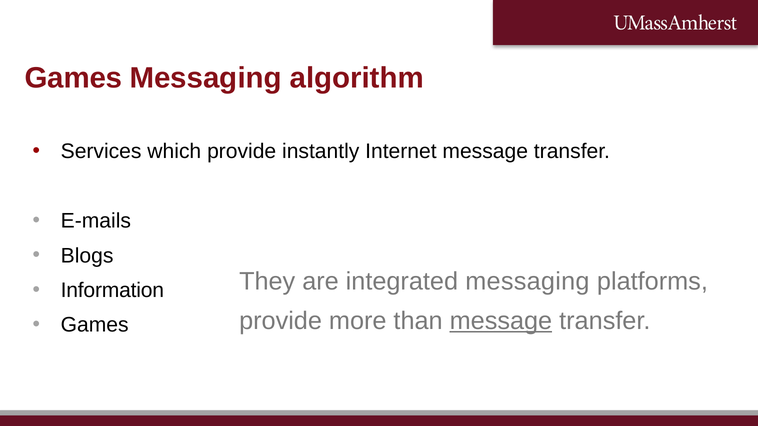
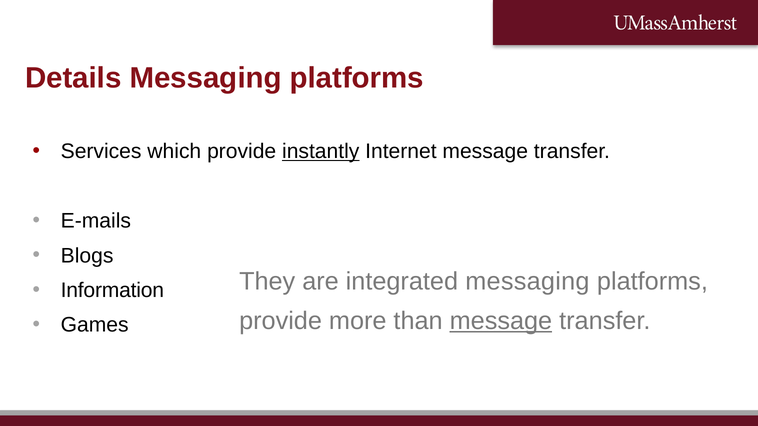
Games at (73, 78): Games -> Details
algorithm at (357, 78): algorithm -> platforms
instantly underline: none -> present
